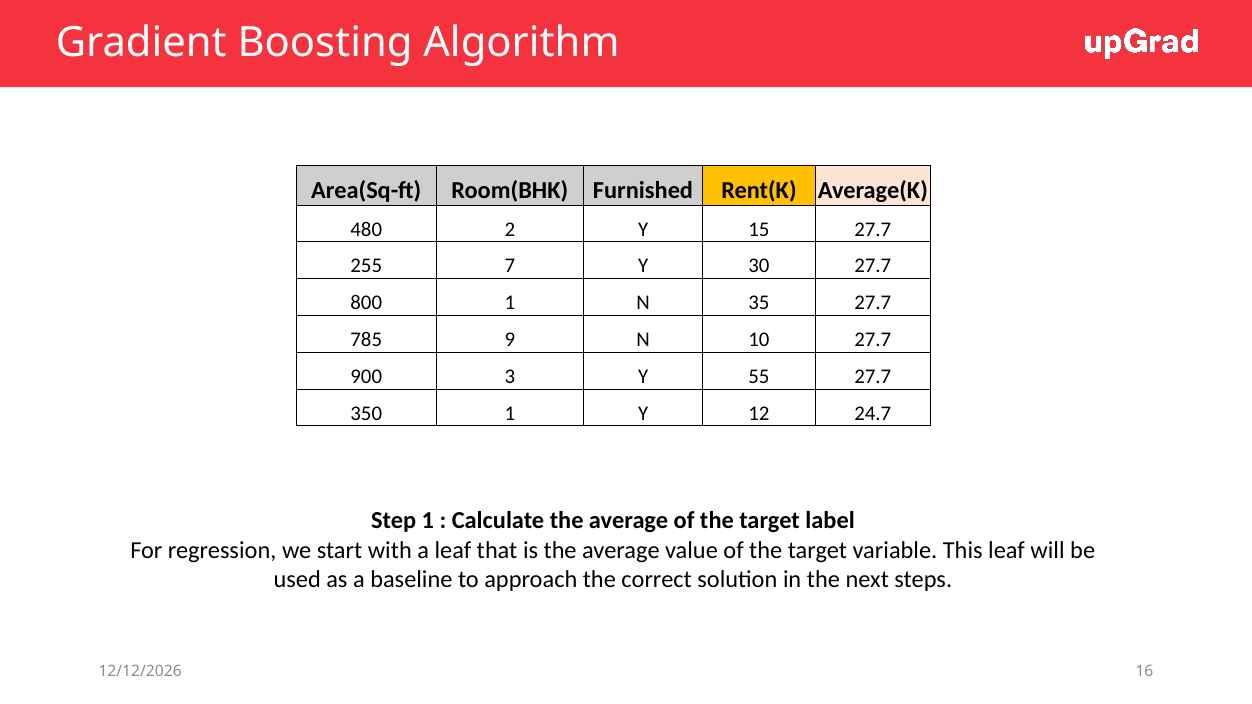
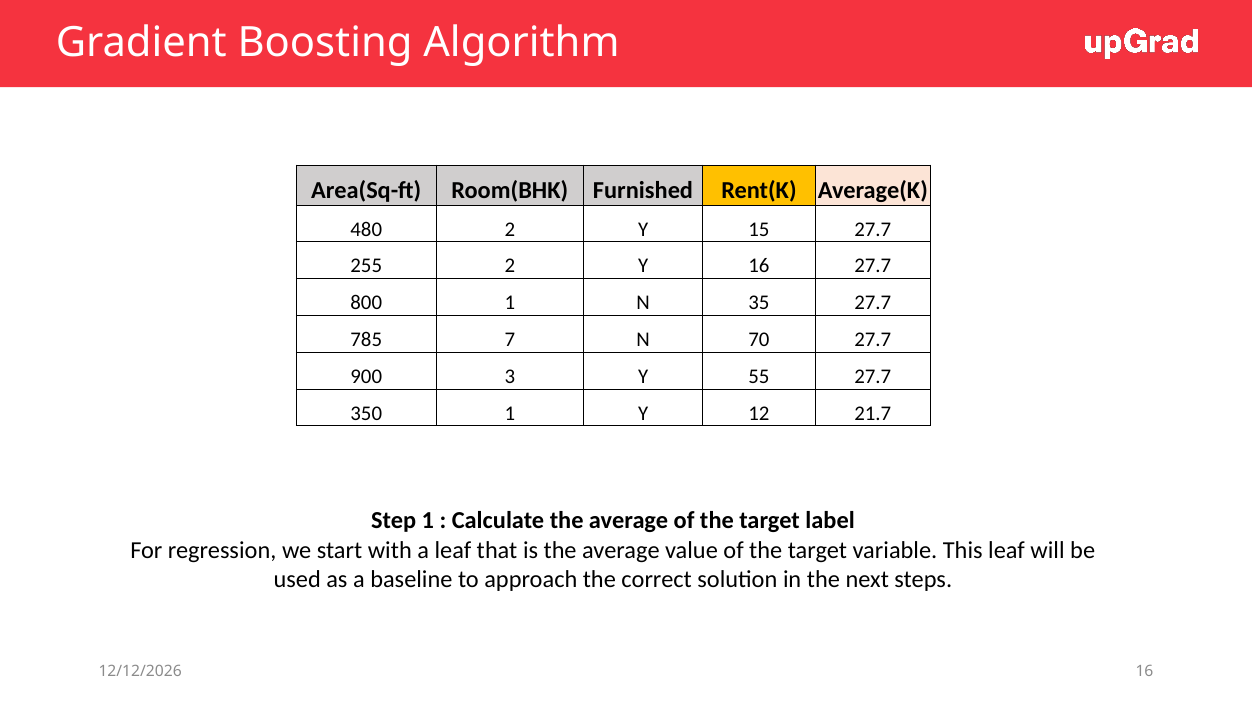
255 7: 7 -> 2
Y 30: 30 -> 16
9: 9 -> 7
10: 10 -> 70
24.7: 24.7 -> 21.7
